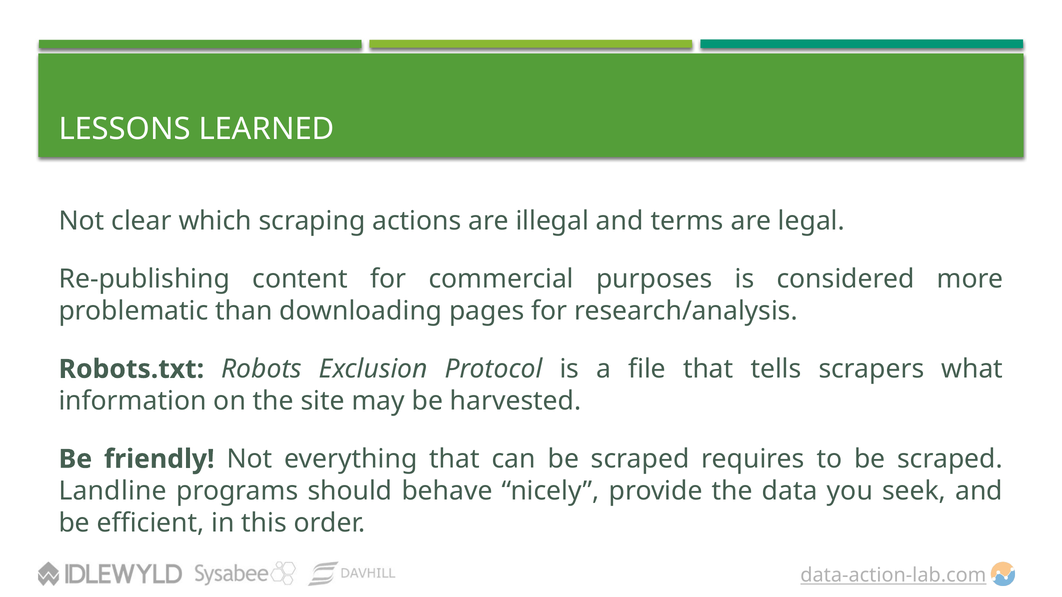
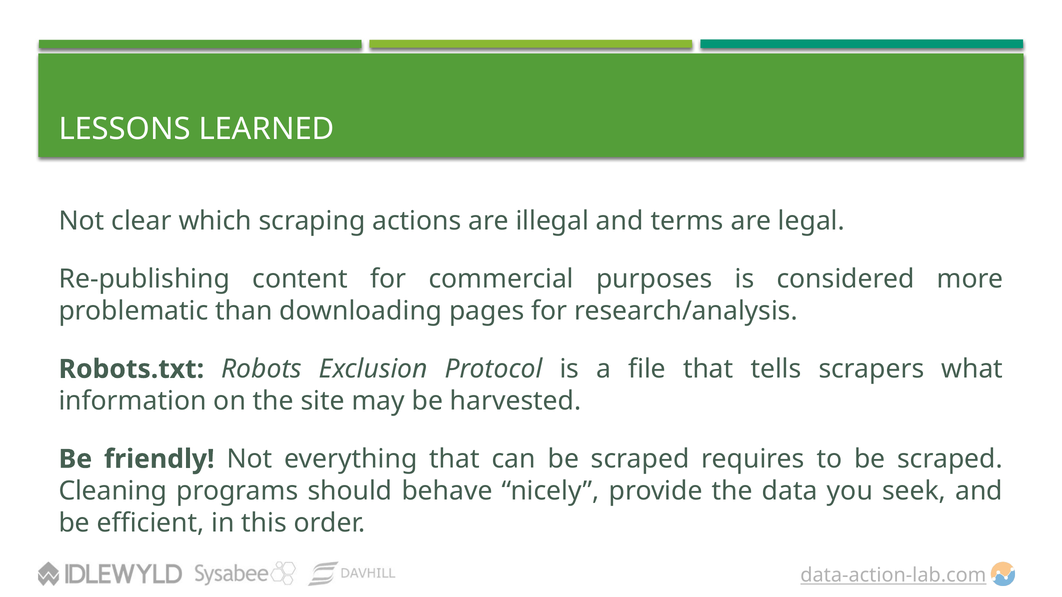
Landline: Landline -> Cleaning
